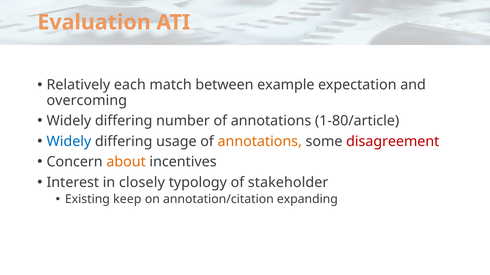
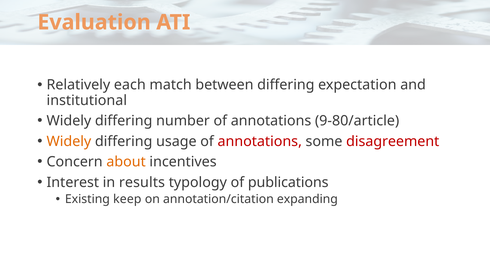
between example: example -> differing
overcoming: overcoming -> institutional
1-80/article: 1-80/article -> 9-80/article
Widely at (69, 142) colour: blue -> orange
annotations at (260, 142) colour: orange -> red
closely: closely -> results
stakeholder: stakeholder -> publications
